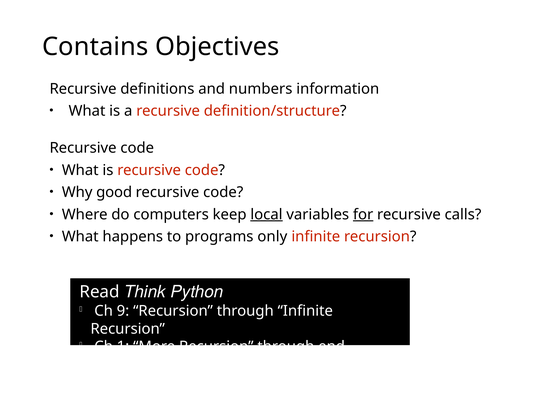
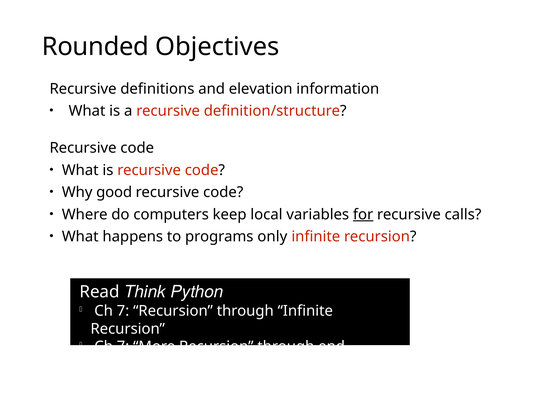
Contains: Contains -> Rounded
numbers: numbers -> elevation
local underline: present -> none
9 at (123, 311): 9 -> 7
1 at (123, 346): 1 -> 7
